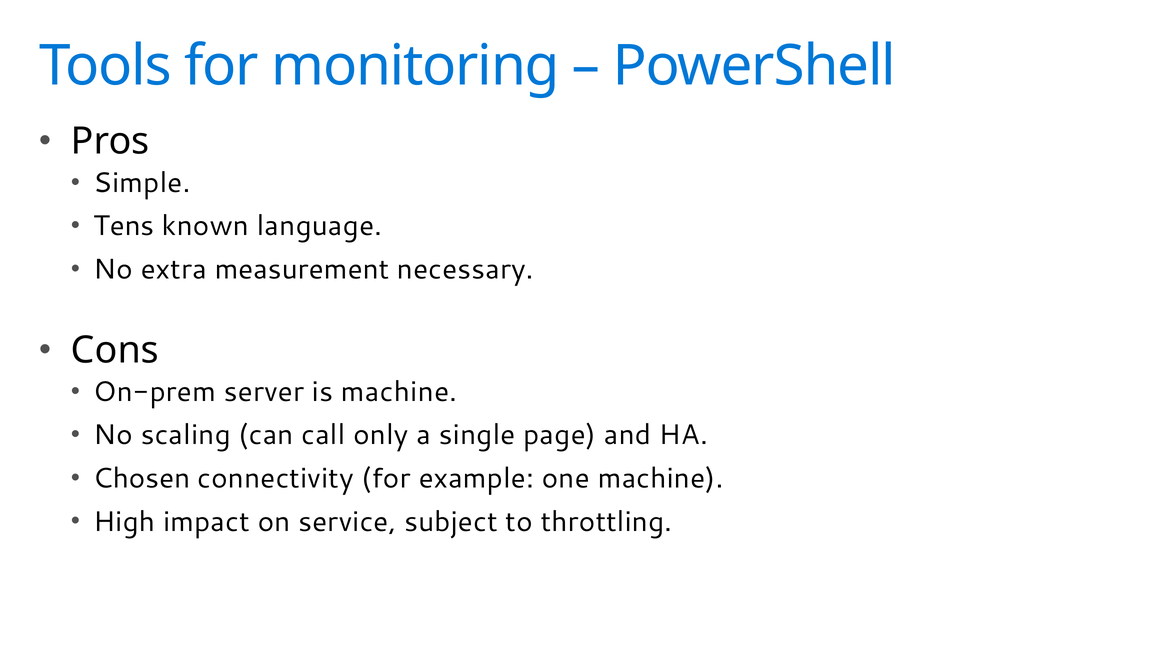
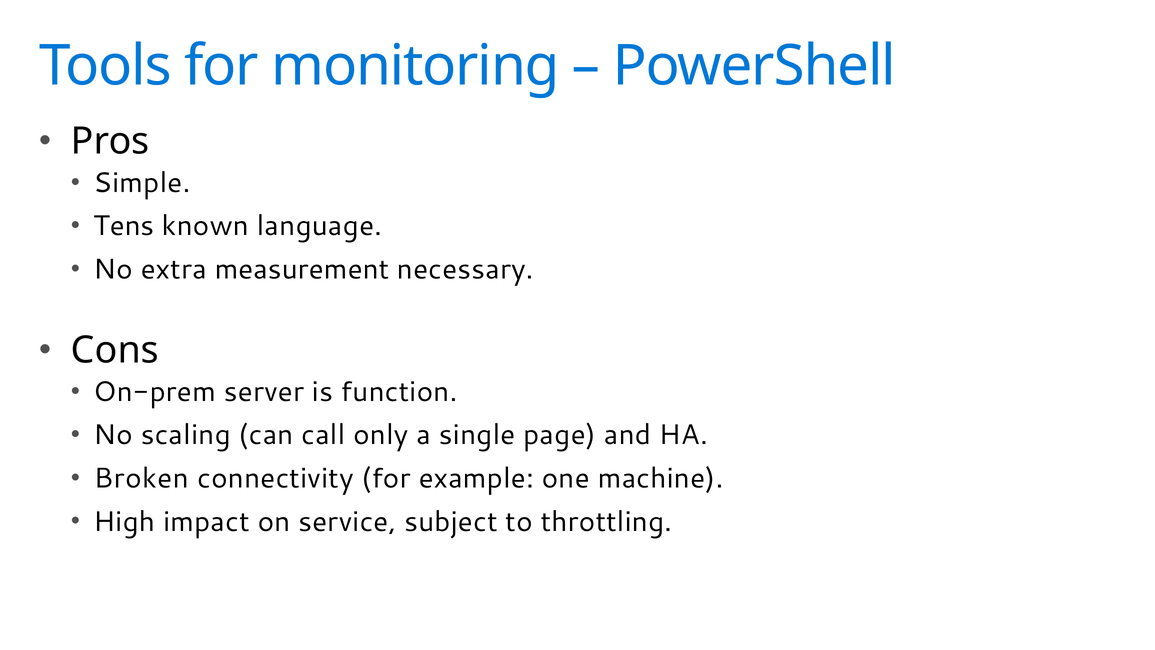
is machine: machine -> function
Chosen: Chosen -> Broken
